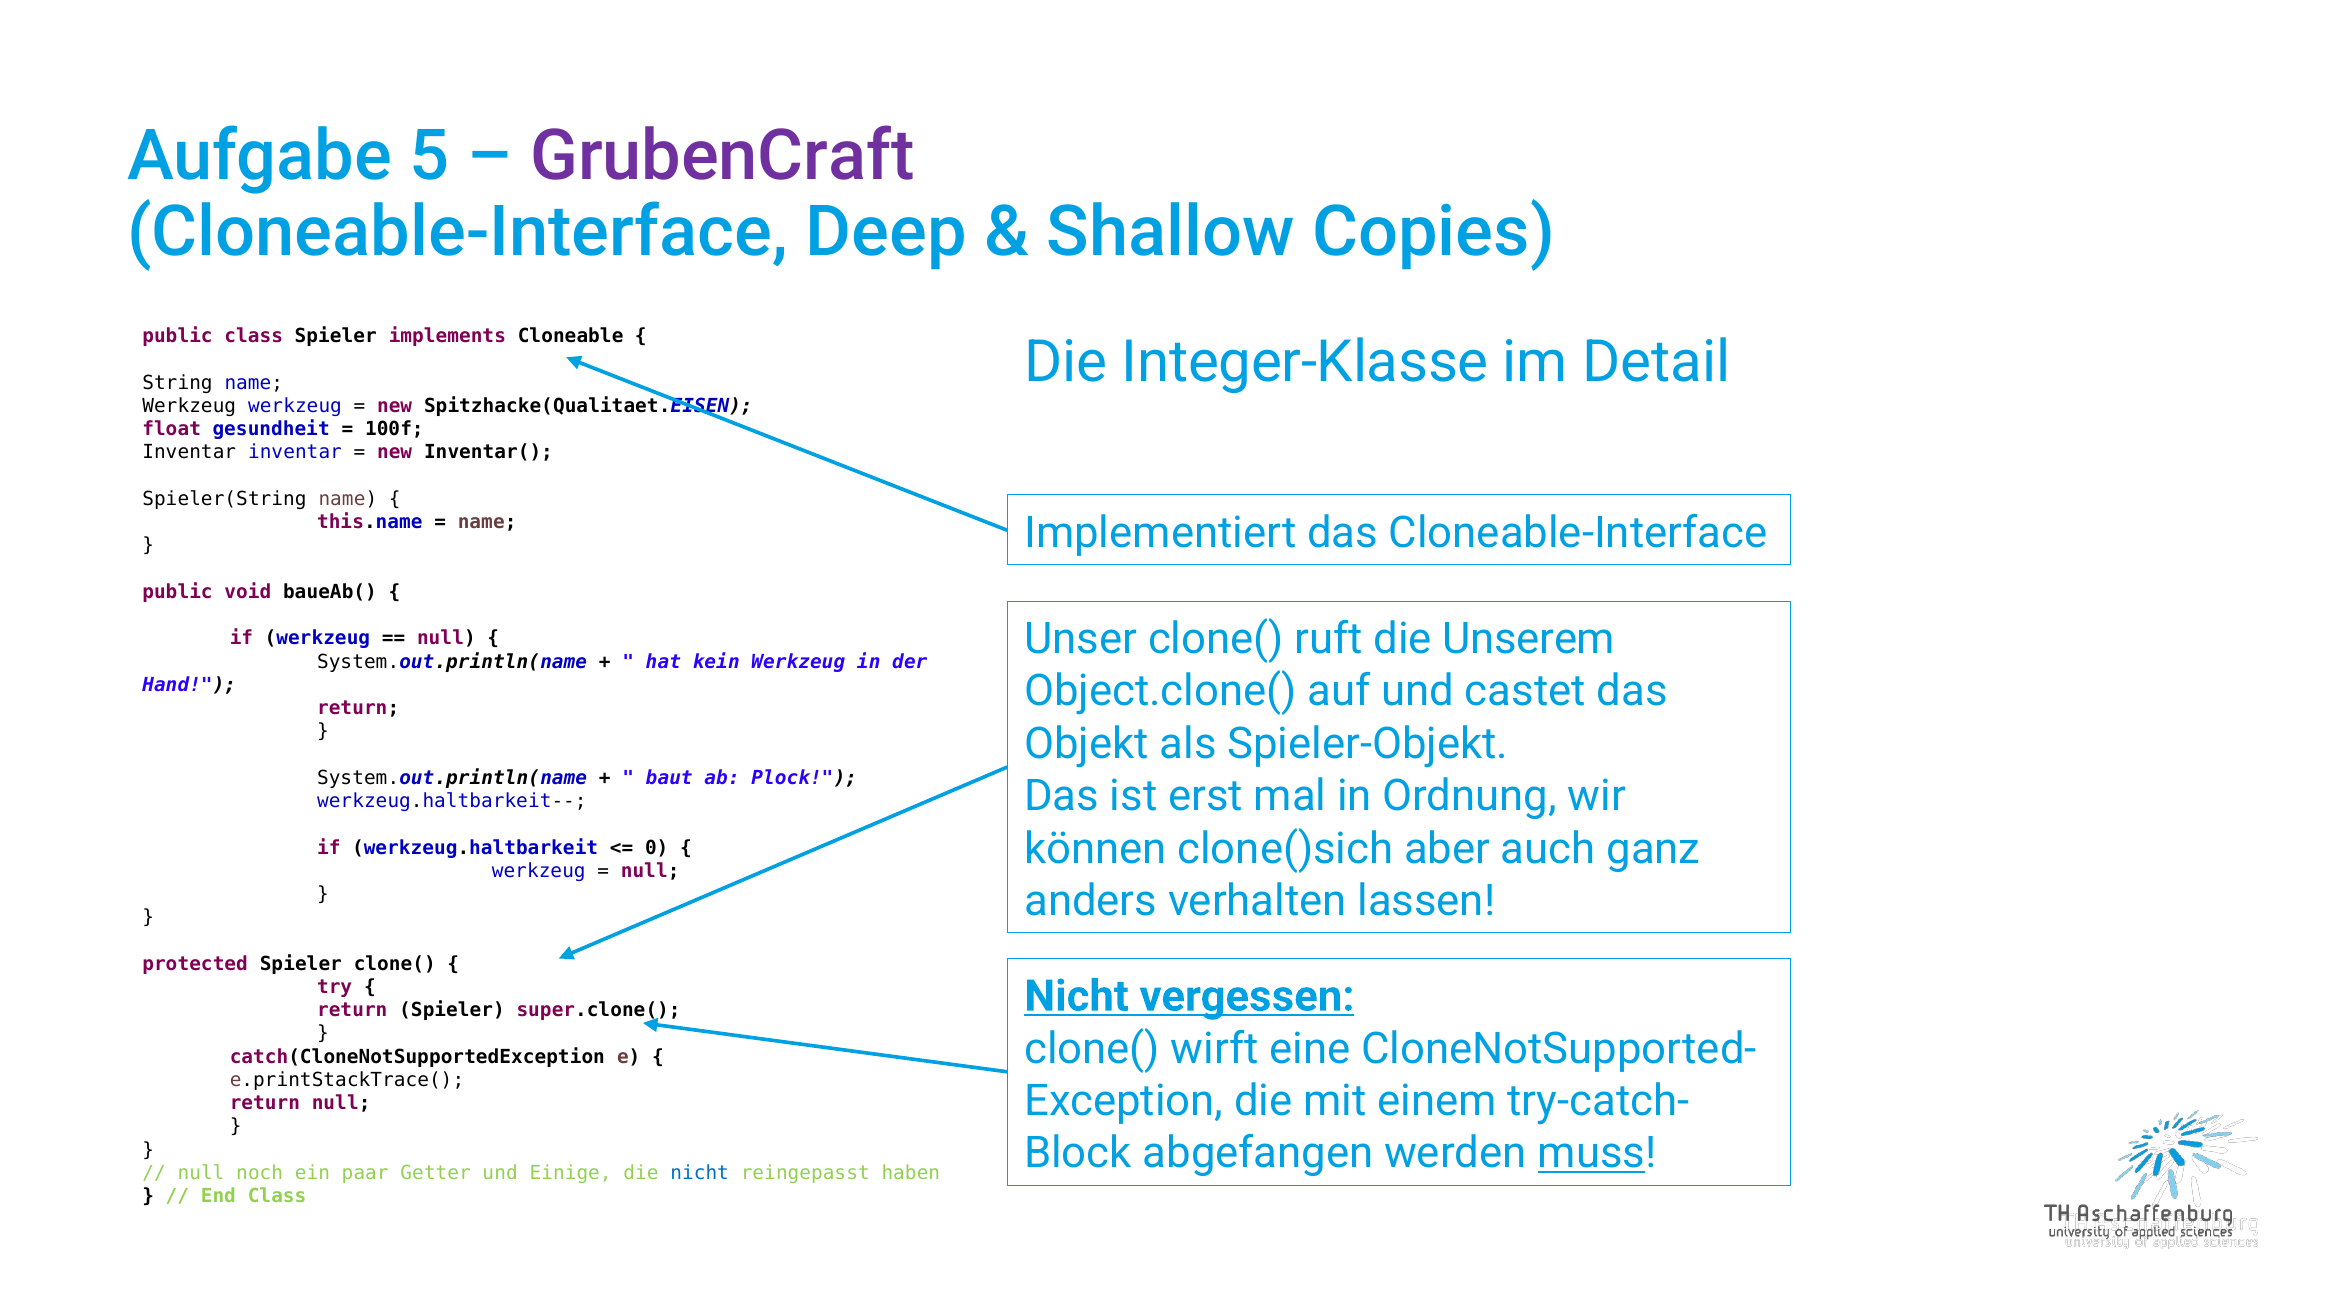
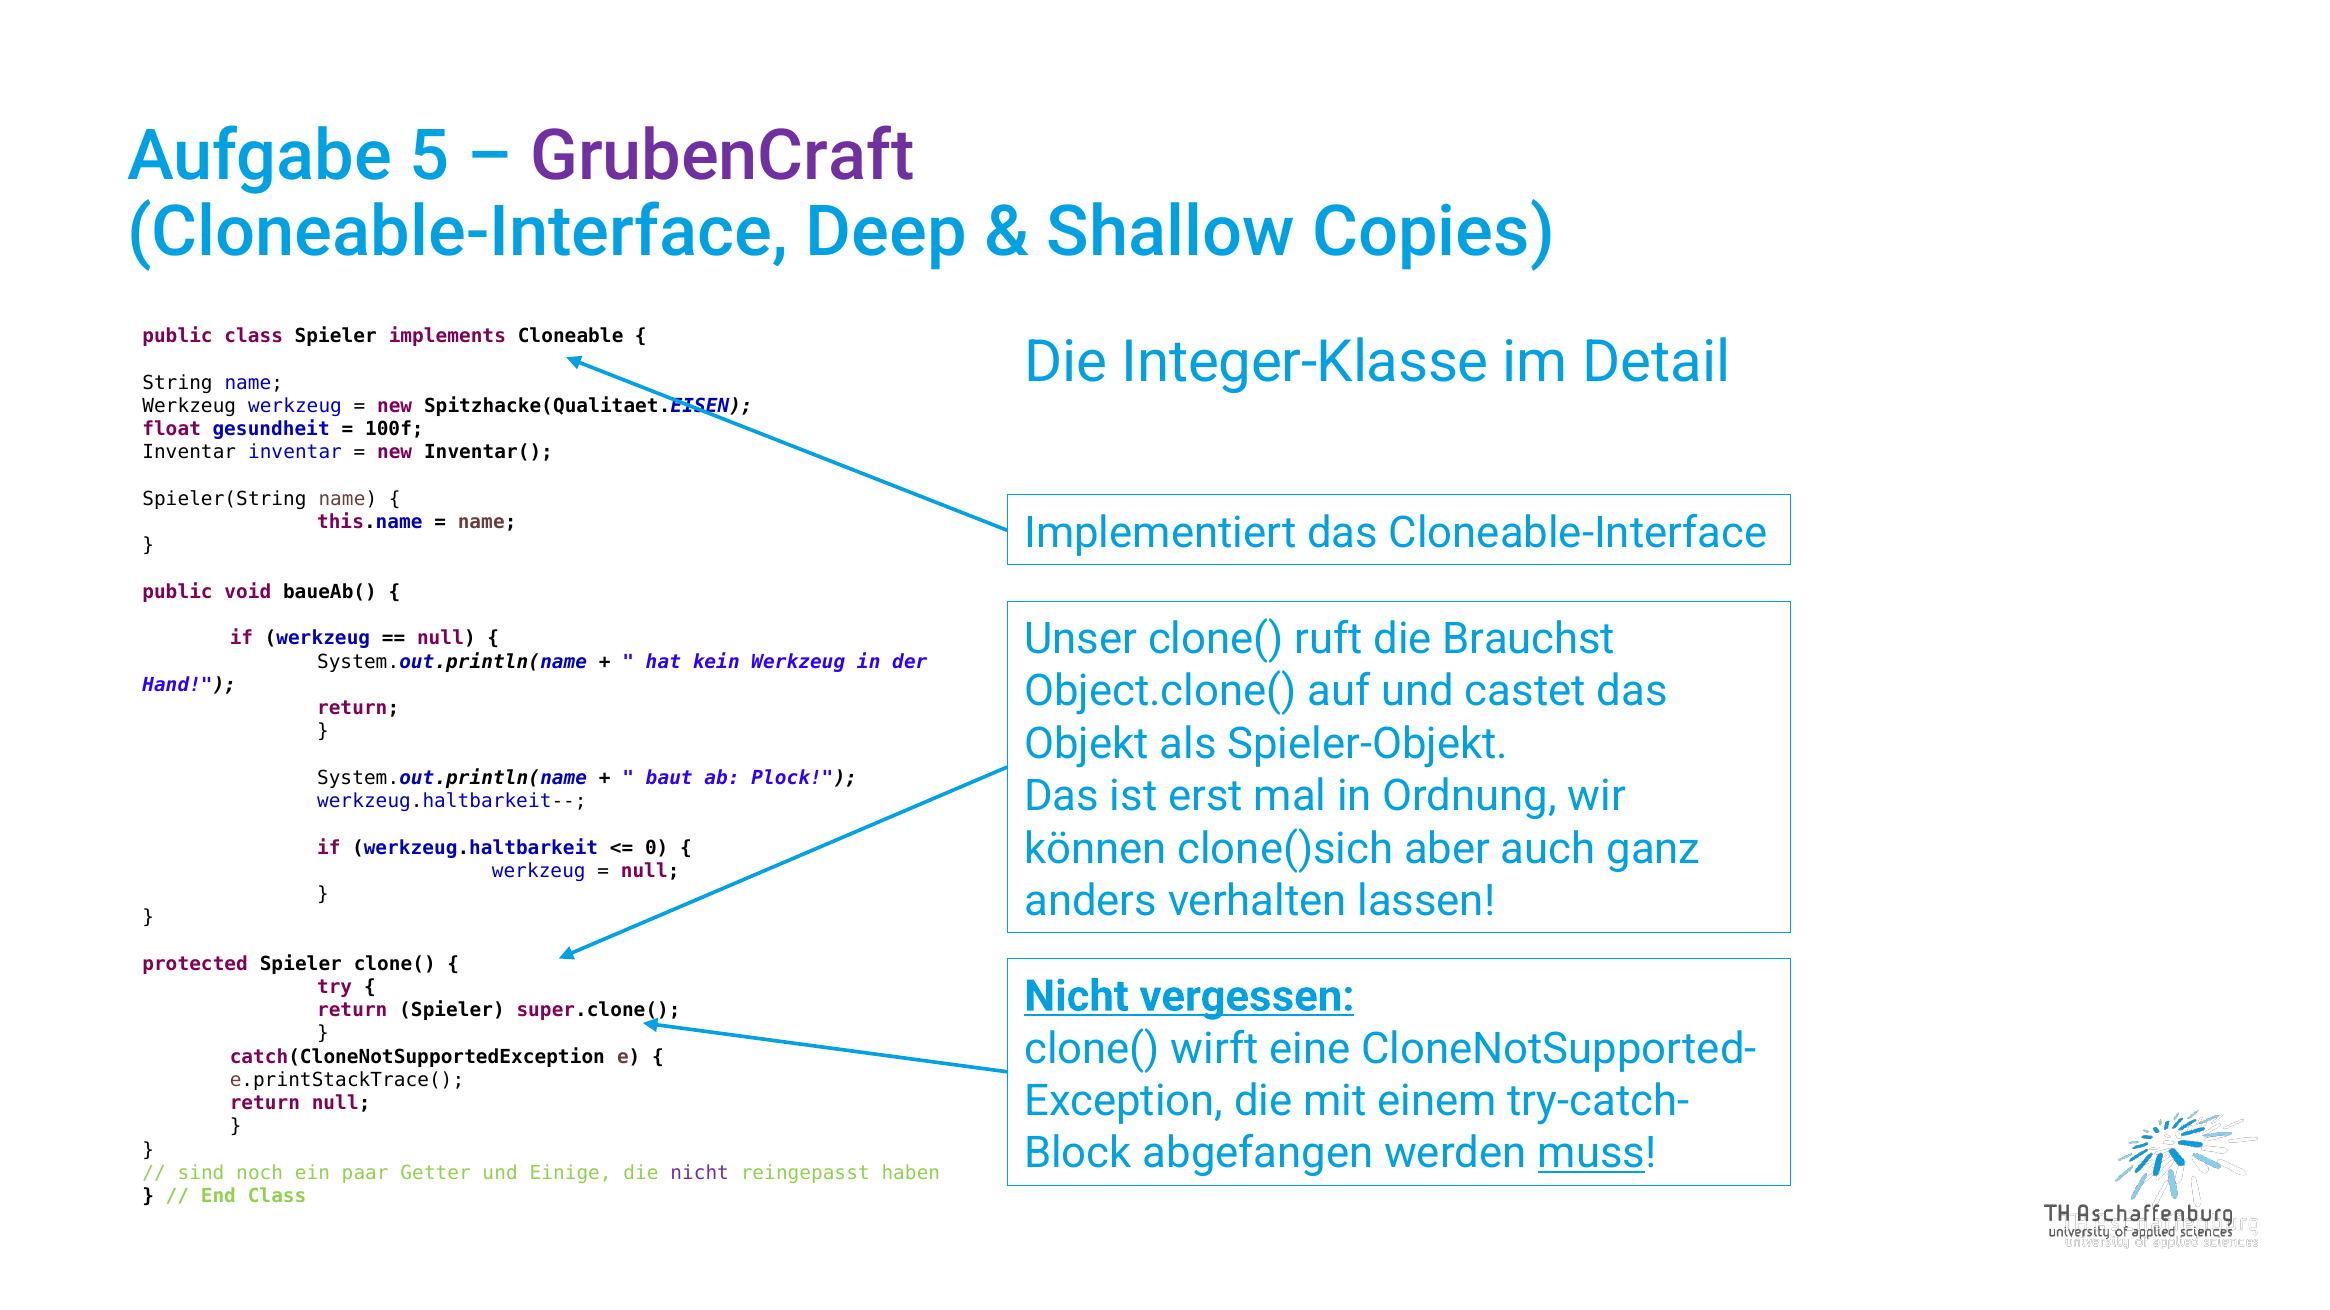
Unserem: Unserem -> Brauchst
null at (201, 1174): null -> sind
nicht at (700, 1174) colour: blue -> purple
